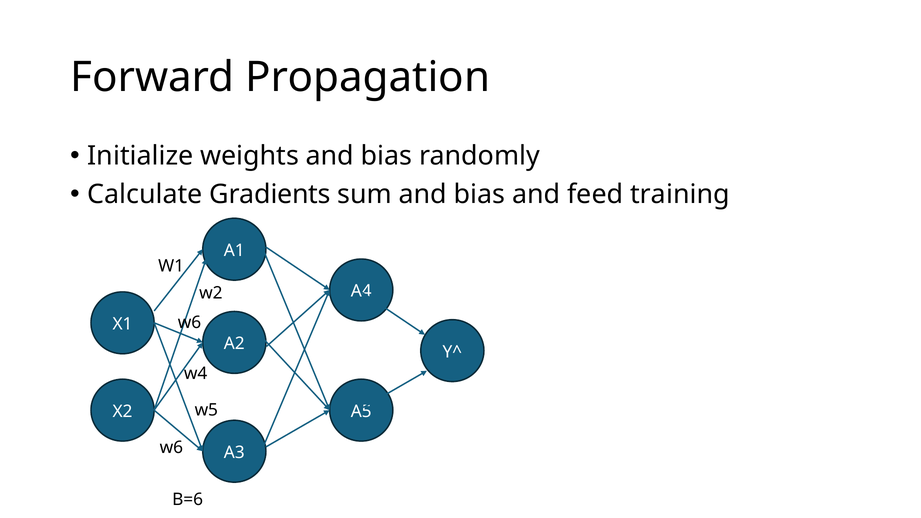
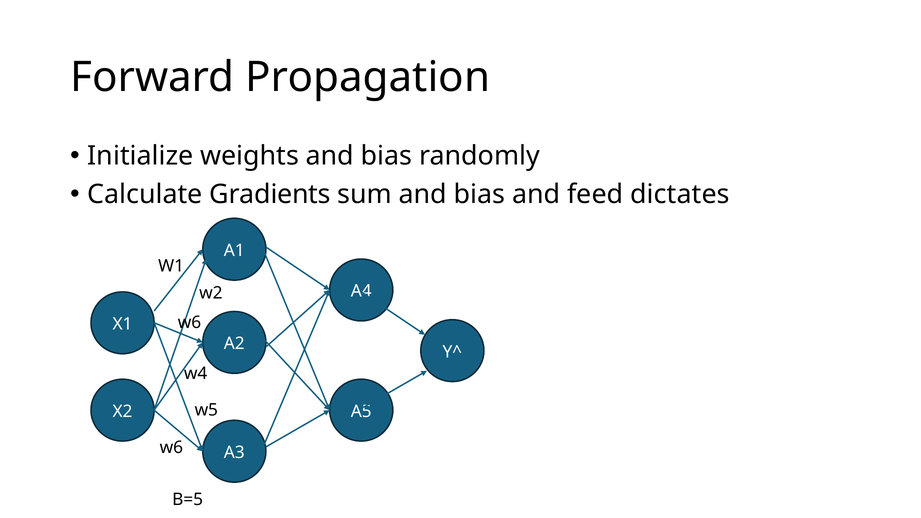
training: training -> dictates
B=6: B=6 -> B=5
